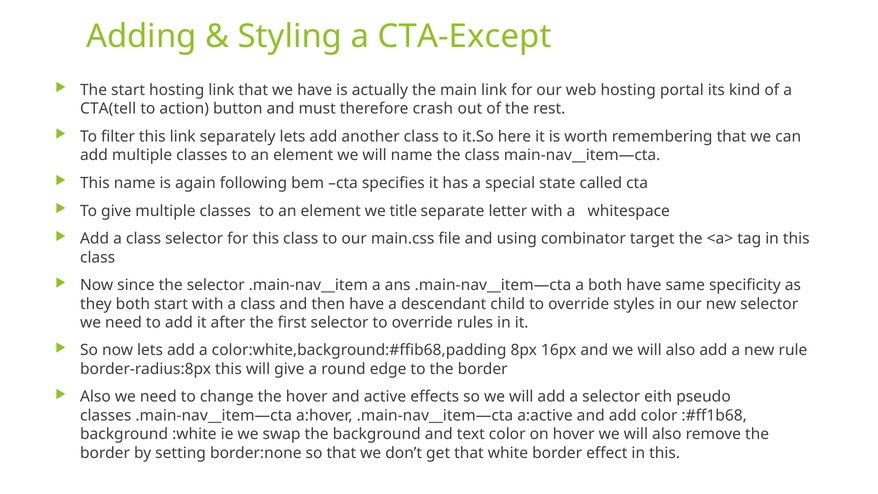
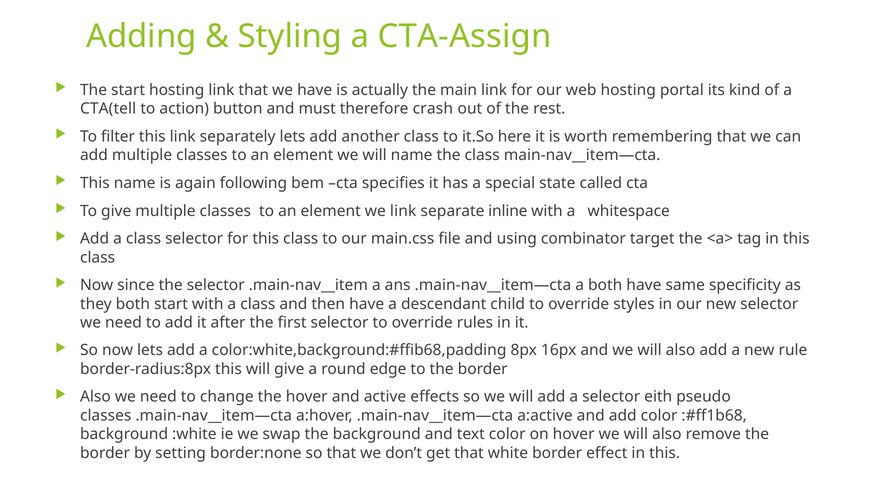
CTA-Except: CTA-Except -> CTA-Assign
we title: title -> link
letter: letter -> inline
